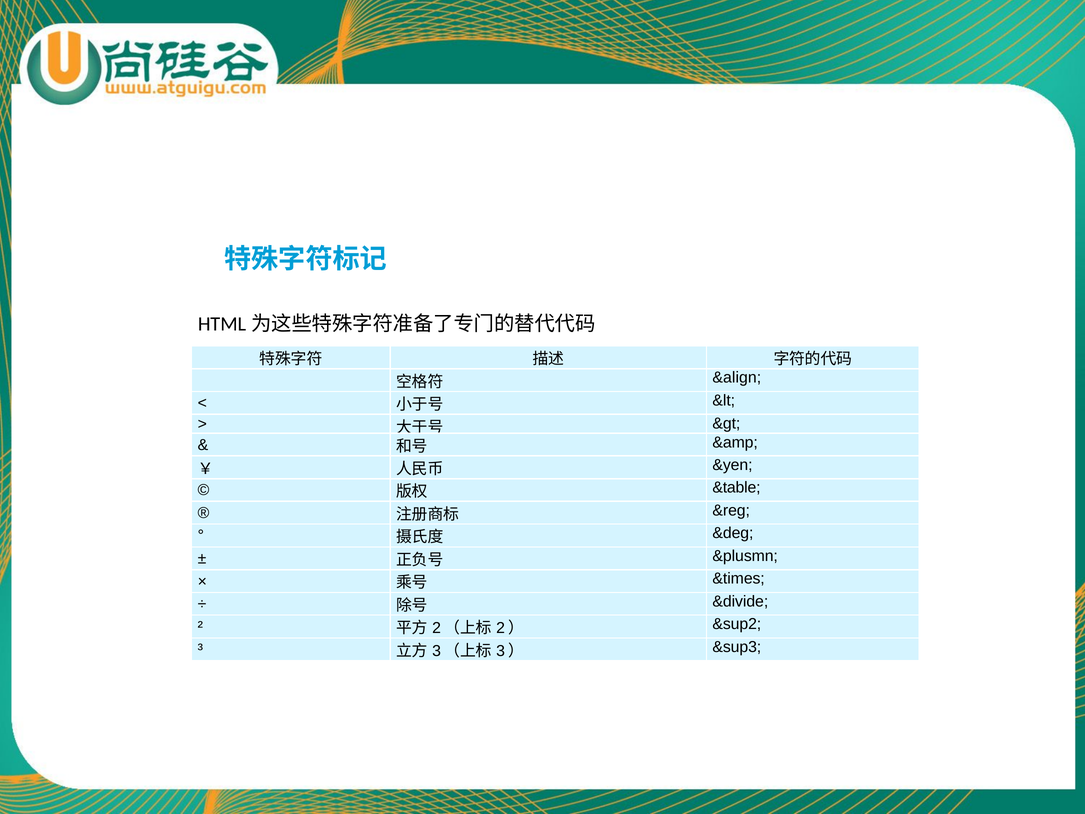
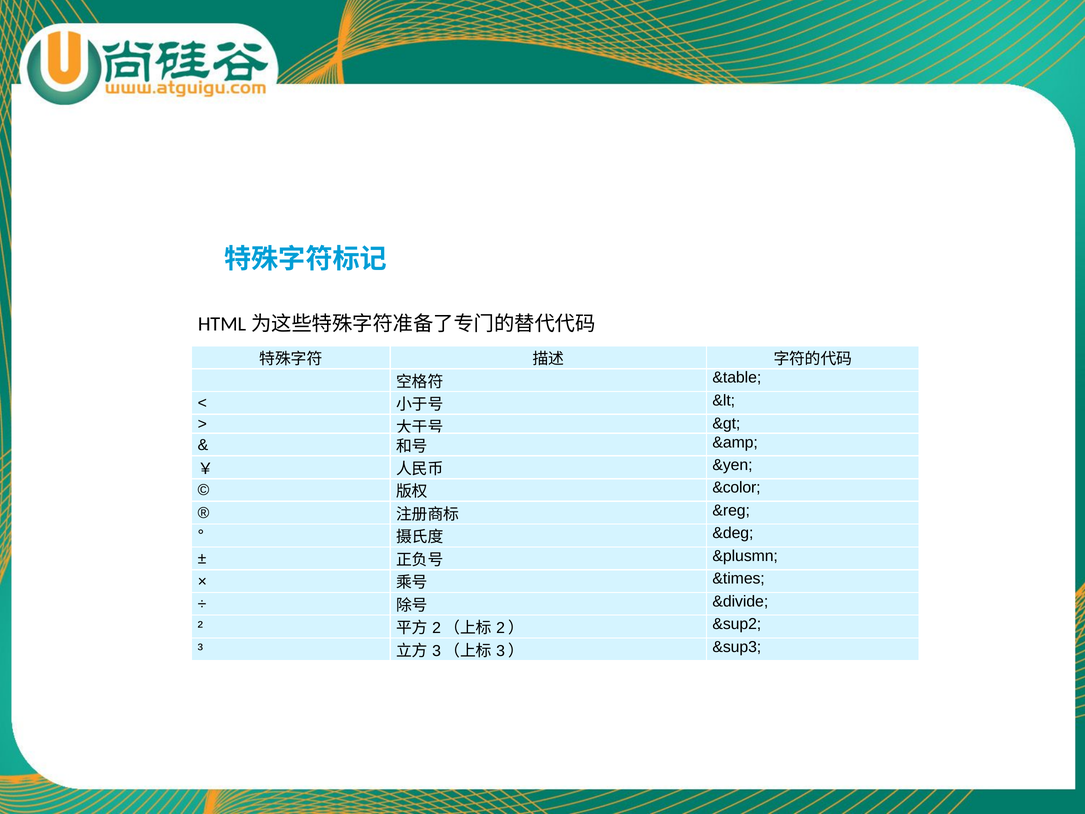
&align: &align -> &table
&table: &table -> &color
